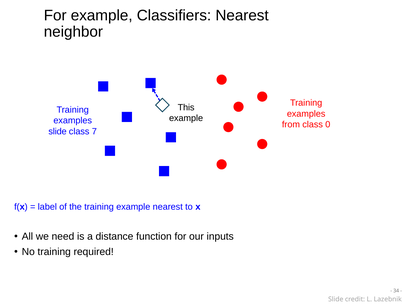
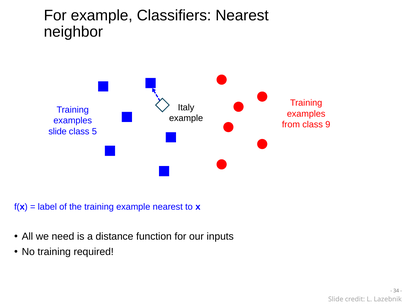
This: This -> Italy
0: 0 -> 9
7: 7 -> 5
